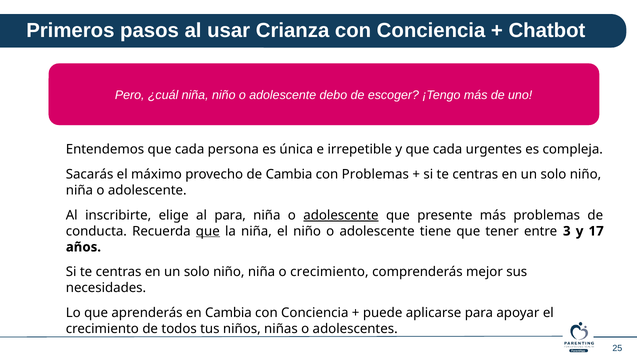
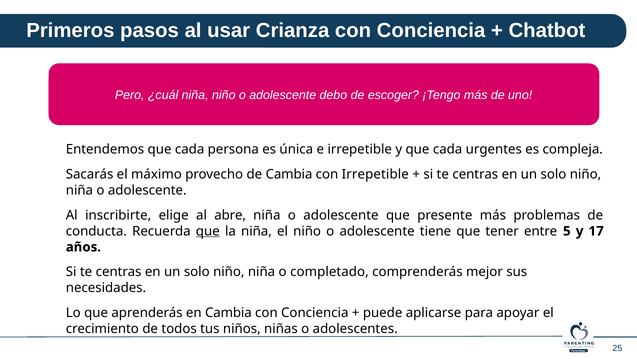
con Problemas: Problemas -> Irrepetible
al para: para -> abre
adolescente at (341, 215) underline: present -> none
3: 3 -> 5
o crecimiento: crecimiento -> completado
